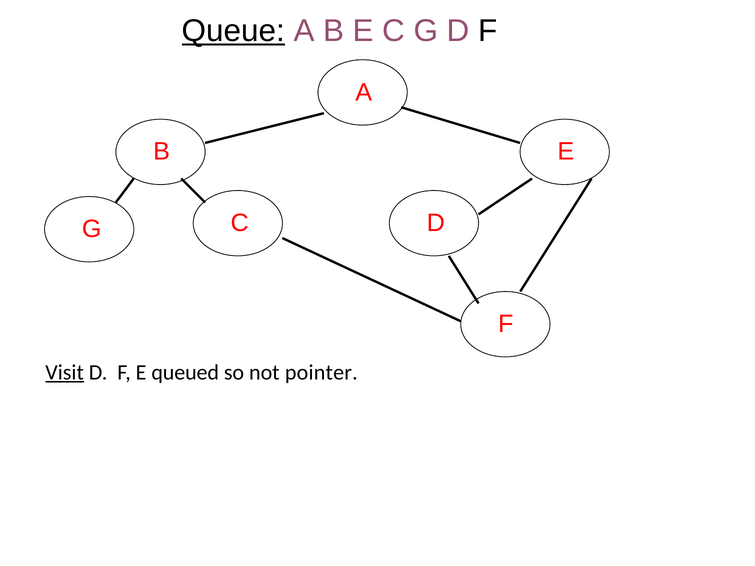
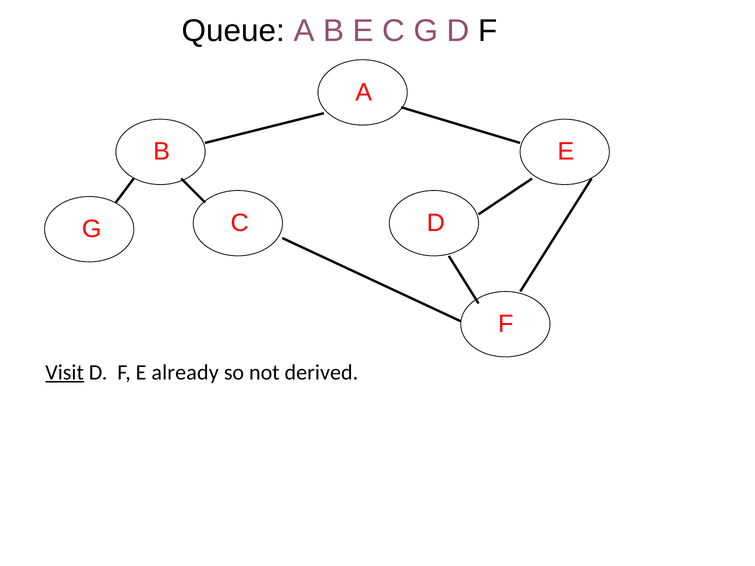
Queue underline: present -> none
queued: queued -> already
pointer: pointer -> derived
